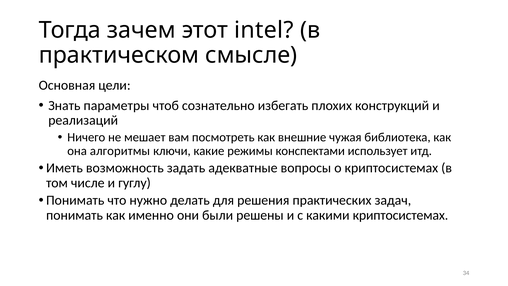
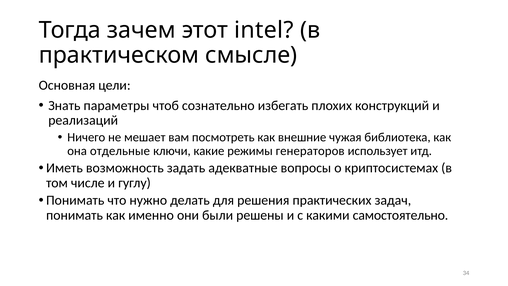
алгоритмы: алгоритмы -> отдельные
конспектами: конспектами -> генераторов
какими криптосистемах: криптосистемах -> самостоятельно
